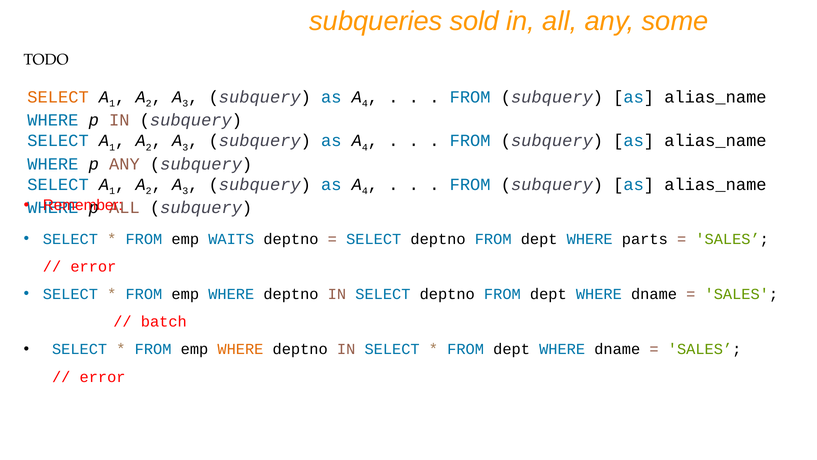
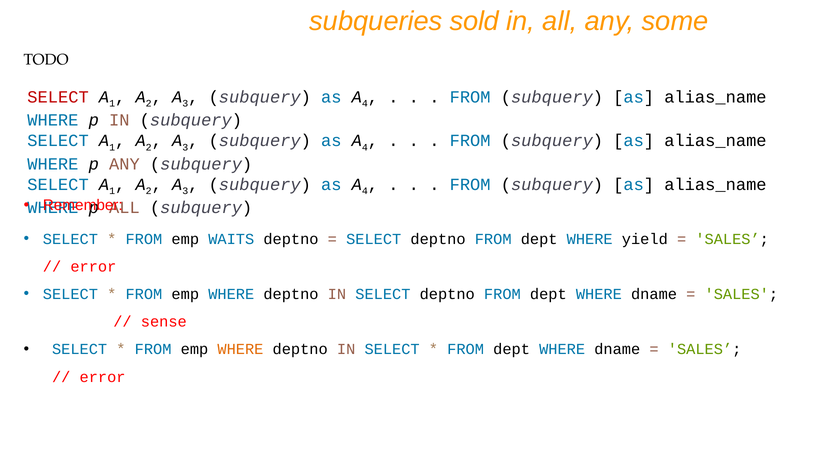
SELECT at (58, 97) colour: orange -> red
parts: parts -> yield
batch: batch -> sense
